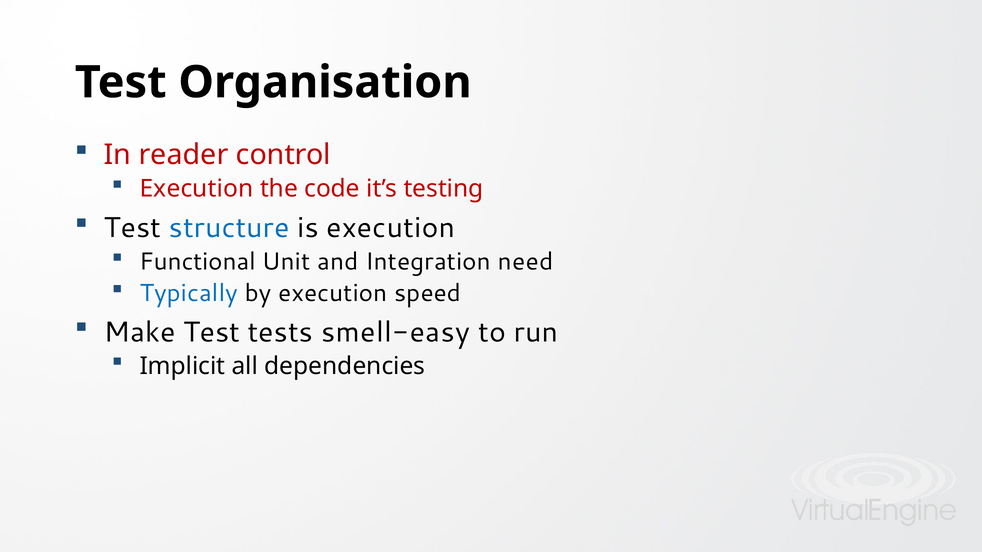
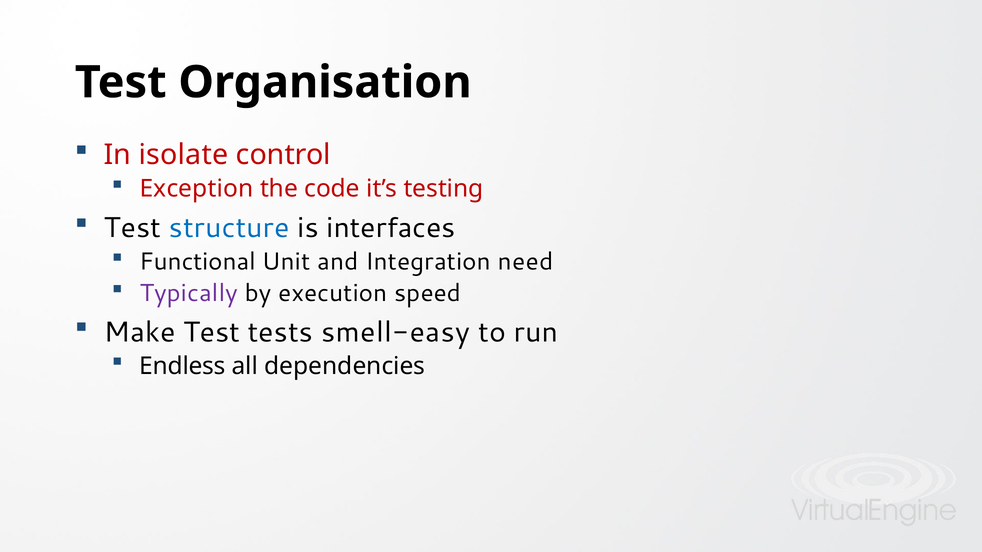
reader: reader -> isolate
Execution at (197, 189): Execution -> Exception
is execution: execution -> interfaces
Typically colour: blue -> purple
Implicit: Implicit -> Endless
